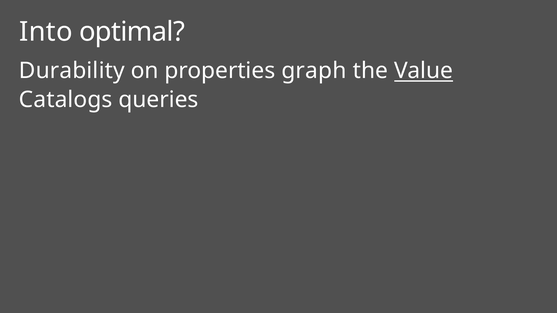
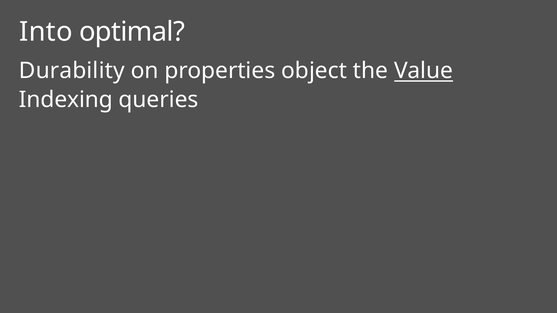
graph: graph -> object
Catalogs: Catalogs -> Indexing
